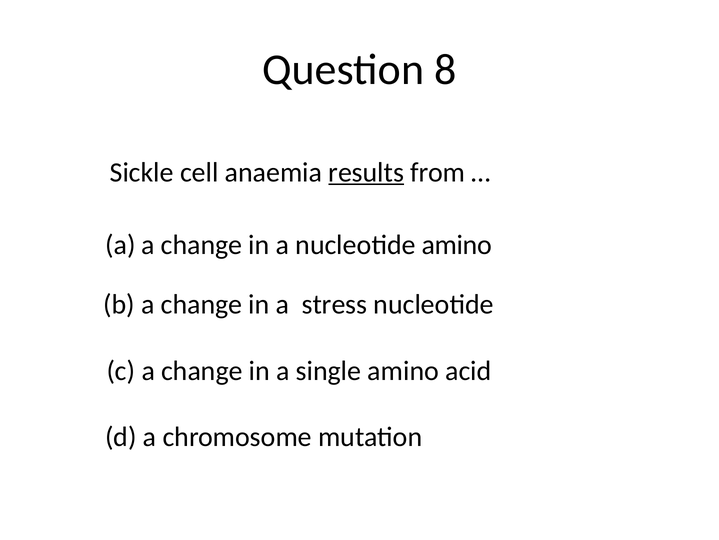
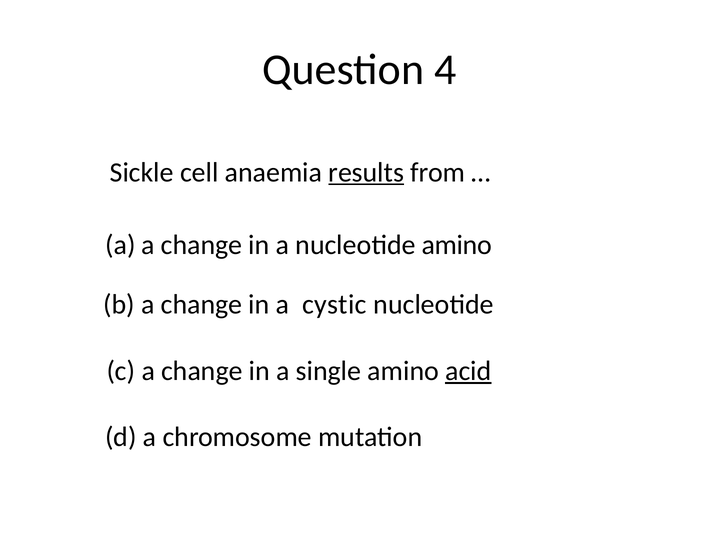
8: 8 -> 4
stress: stress -> cystic
acid underline: none -> present
